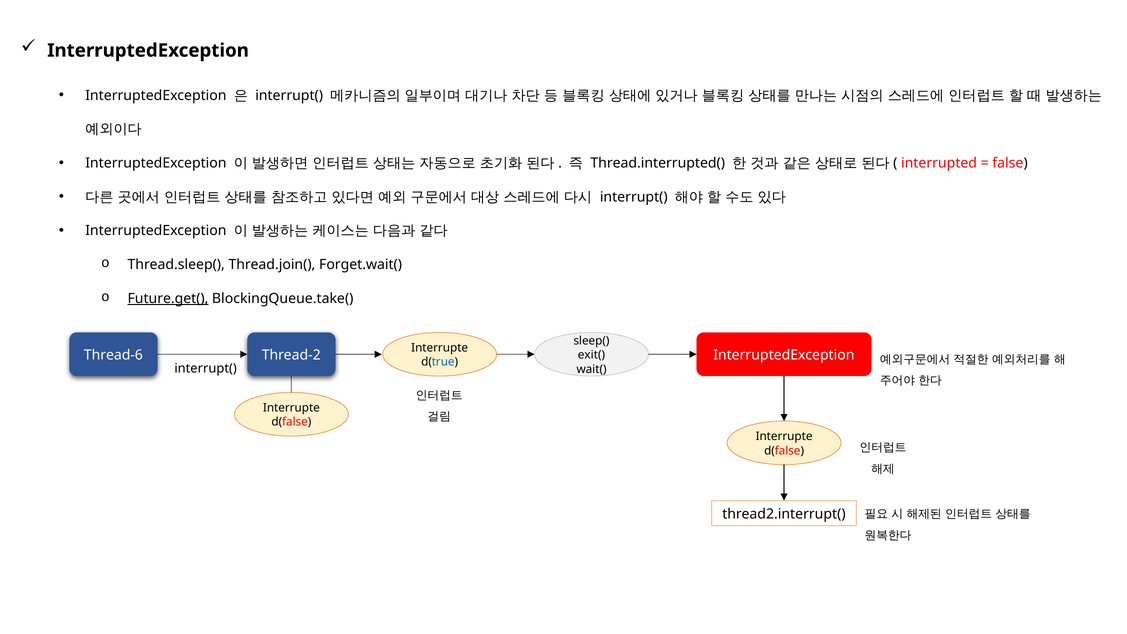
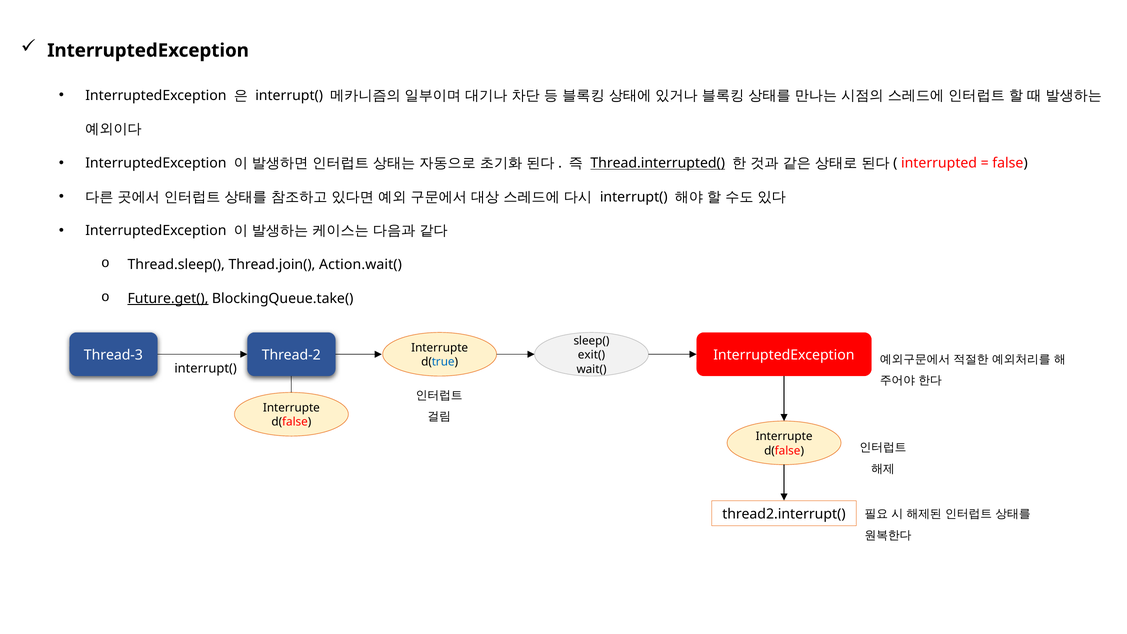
Thread.interrupted( underline: none -> present
Forget.wait(: Forget.wait( -> Action.wait(
Thread-6: Thread-6 -> Thread-3
